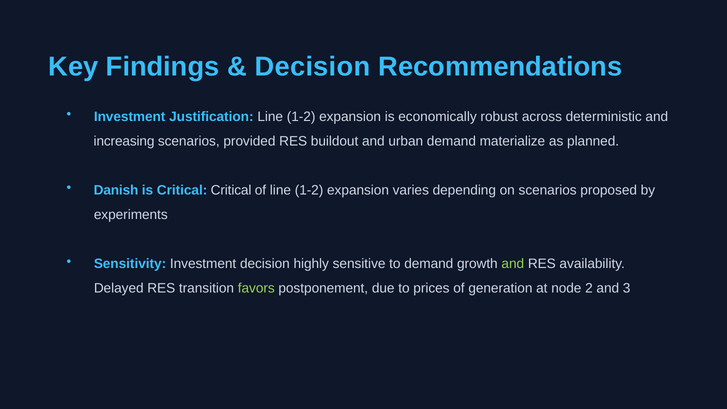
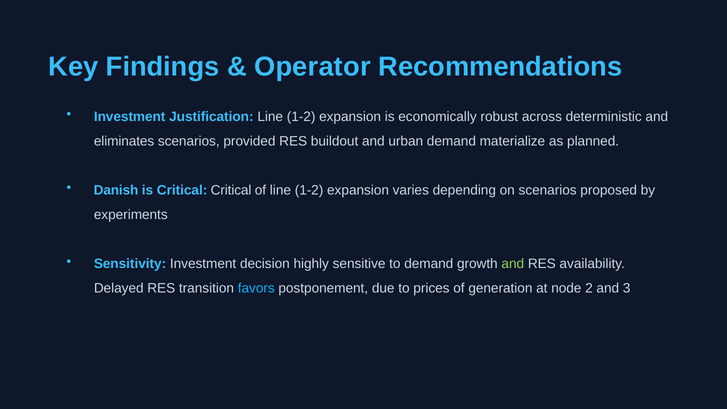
Decision at (312, 67): Decision -> Operator
increasing: increasing -> eliminates
favors colour: light green -> light blue
